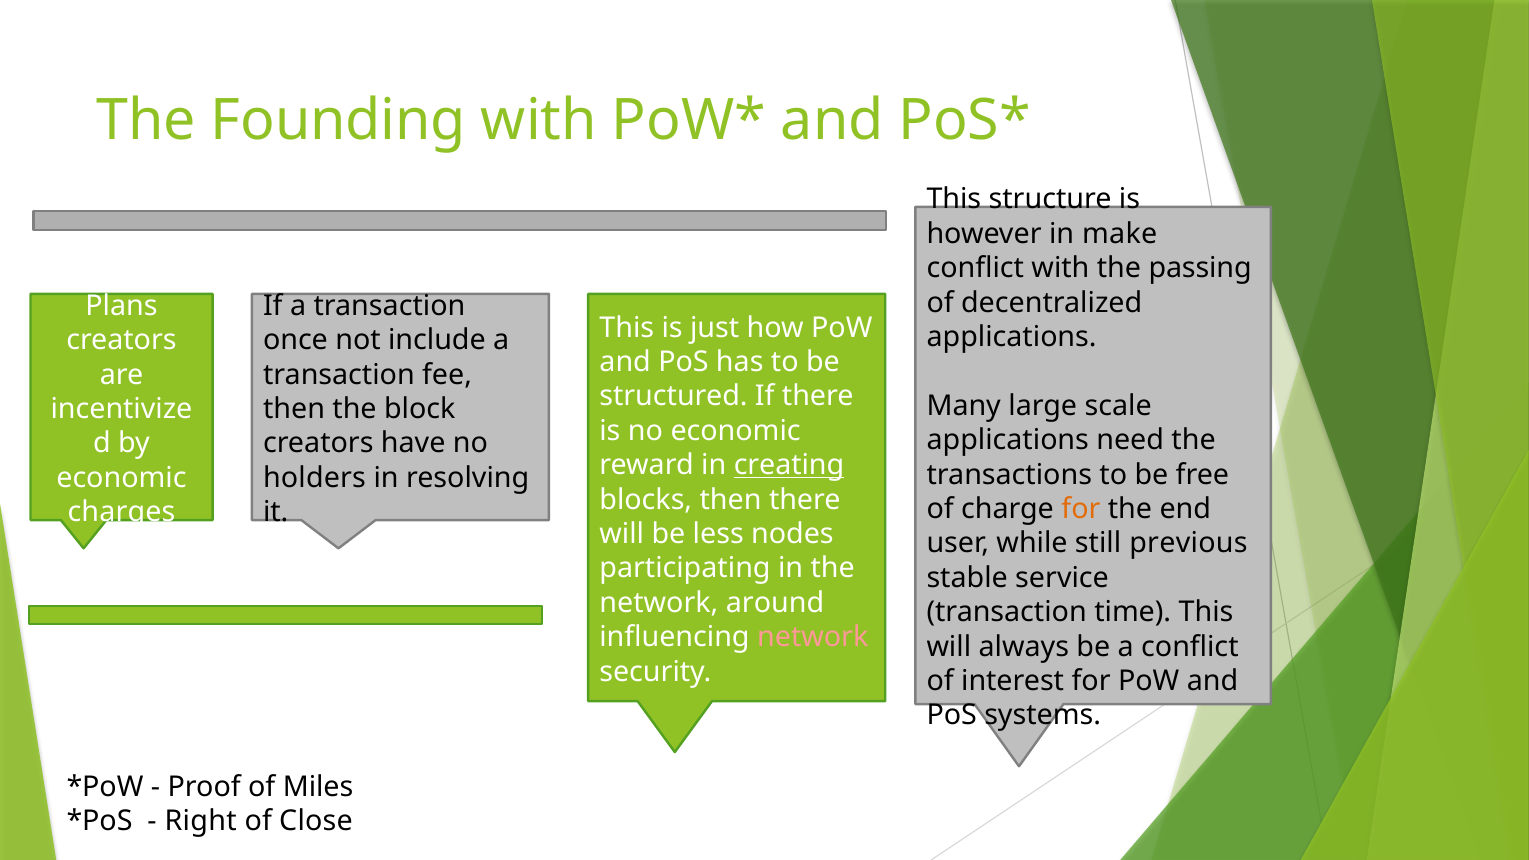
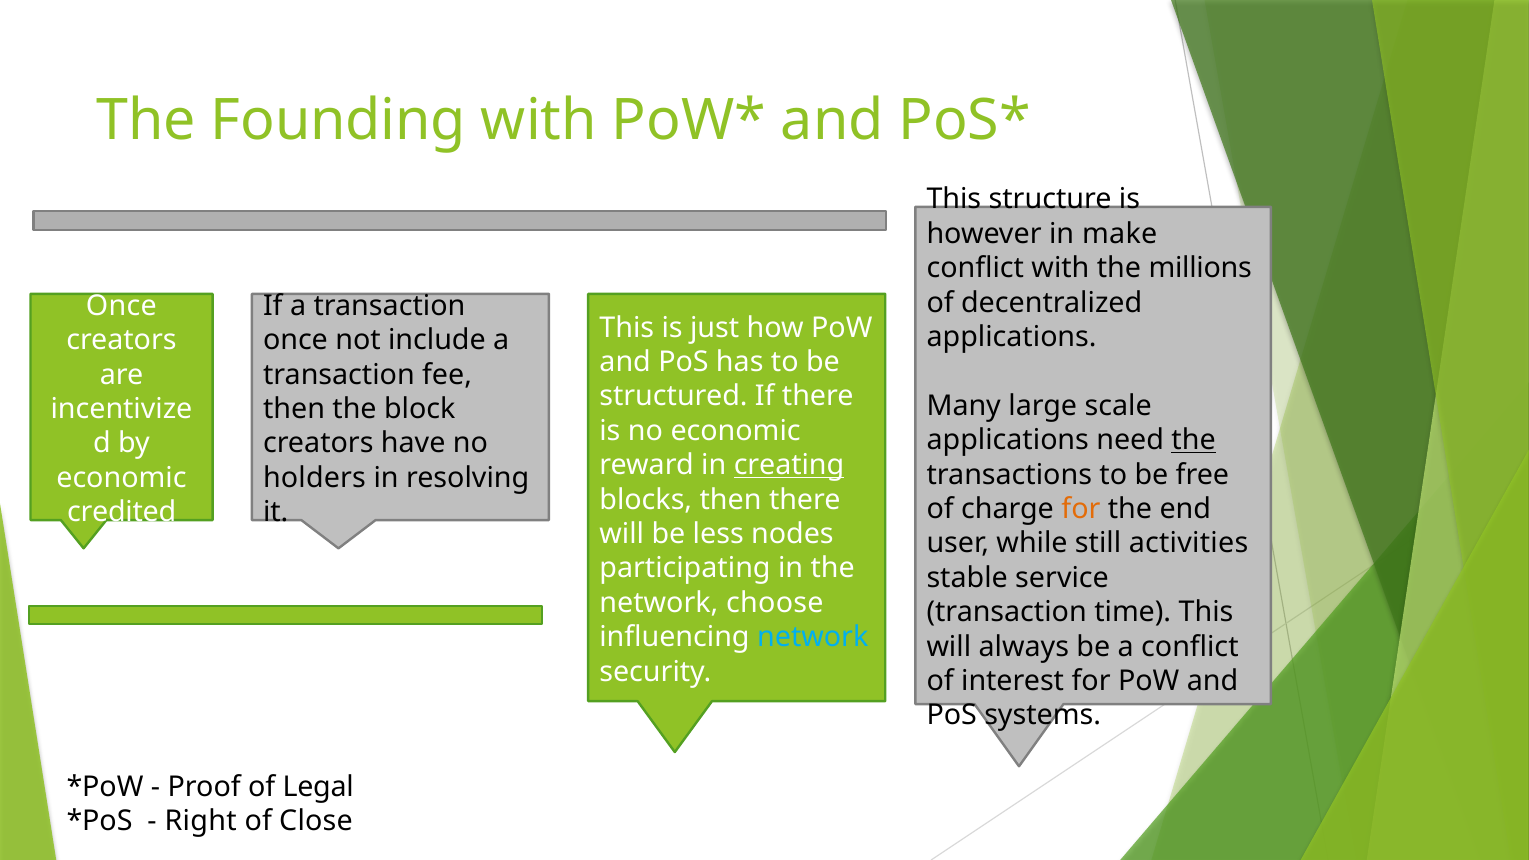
passing: passing -> millions
Plans at (121, 306): Plans -> Once
the at (1194, 440) underline: none -> present
charges: charges -> credited
previous: previous -> activities
around: around -> choose
network at (813, 637) colour: pink -> light blue
Miles: Miles -> Legal
